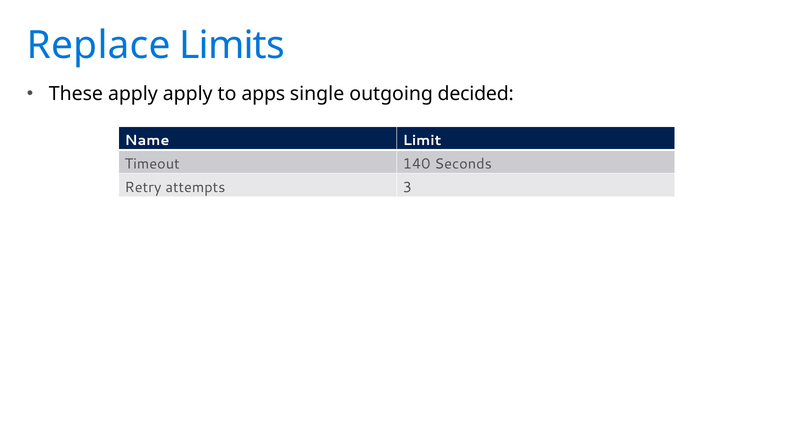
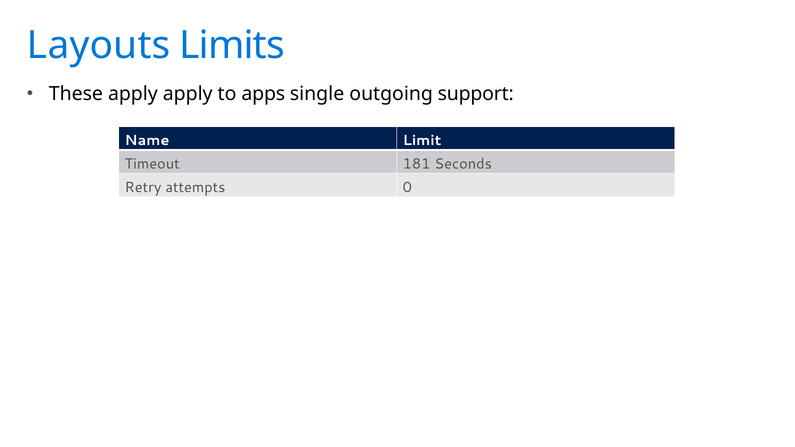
Replace: Replace -> Layouts
decided: decided -> support
140: 140 -> 181
3: 3 -> 0
